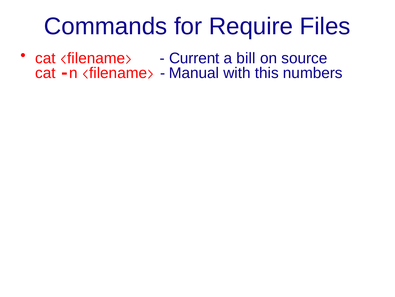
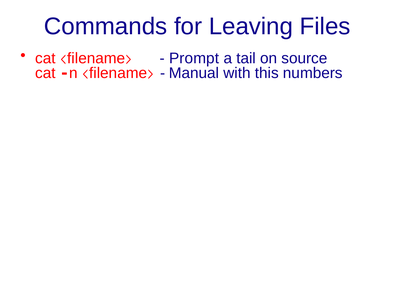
Require: Require -> Leaving
Current: Current -> Prompt
bill: bill -> tail
